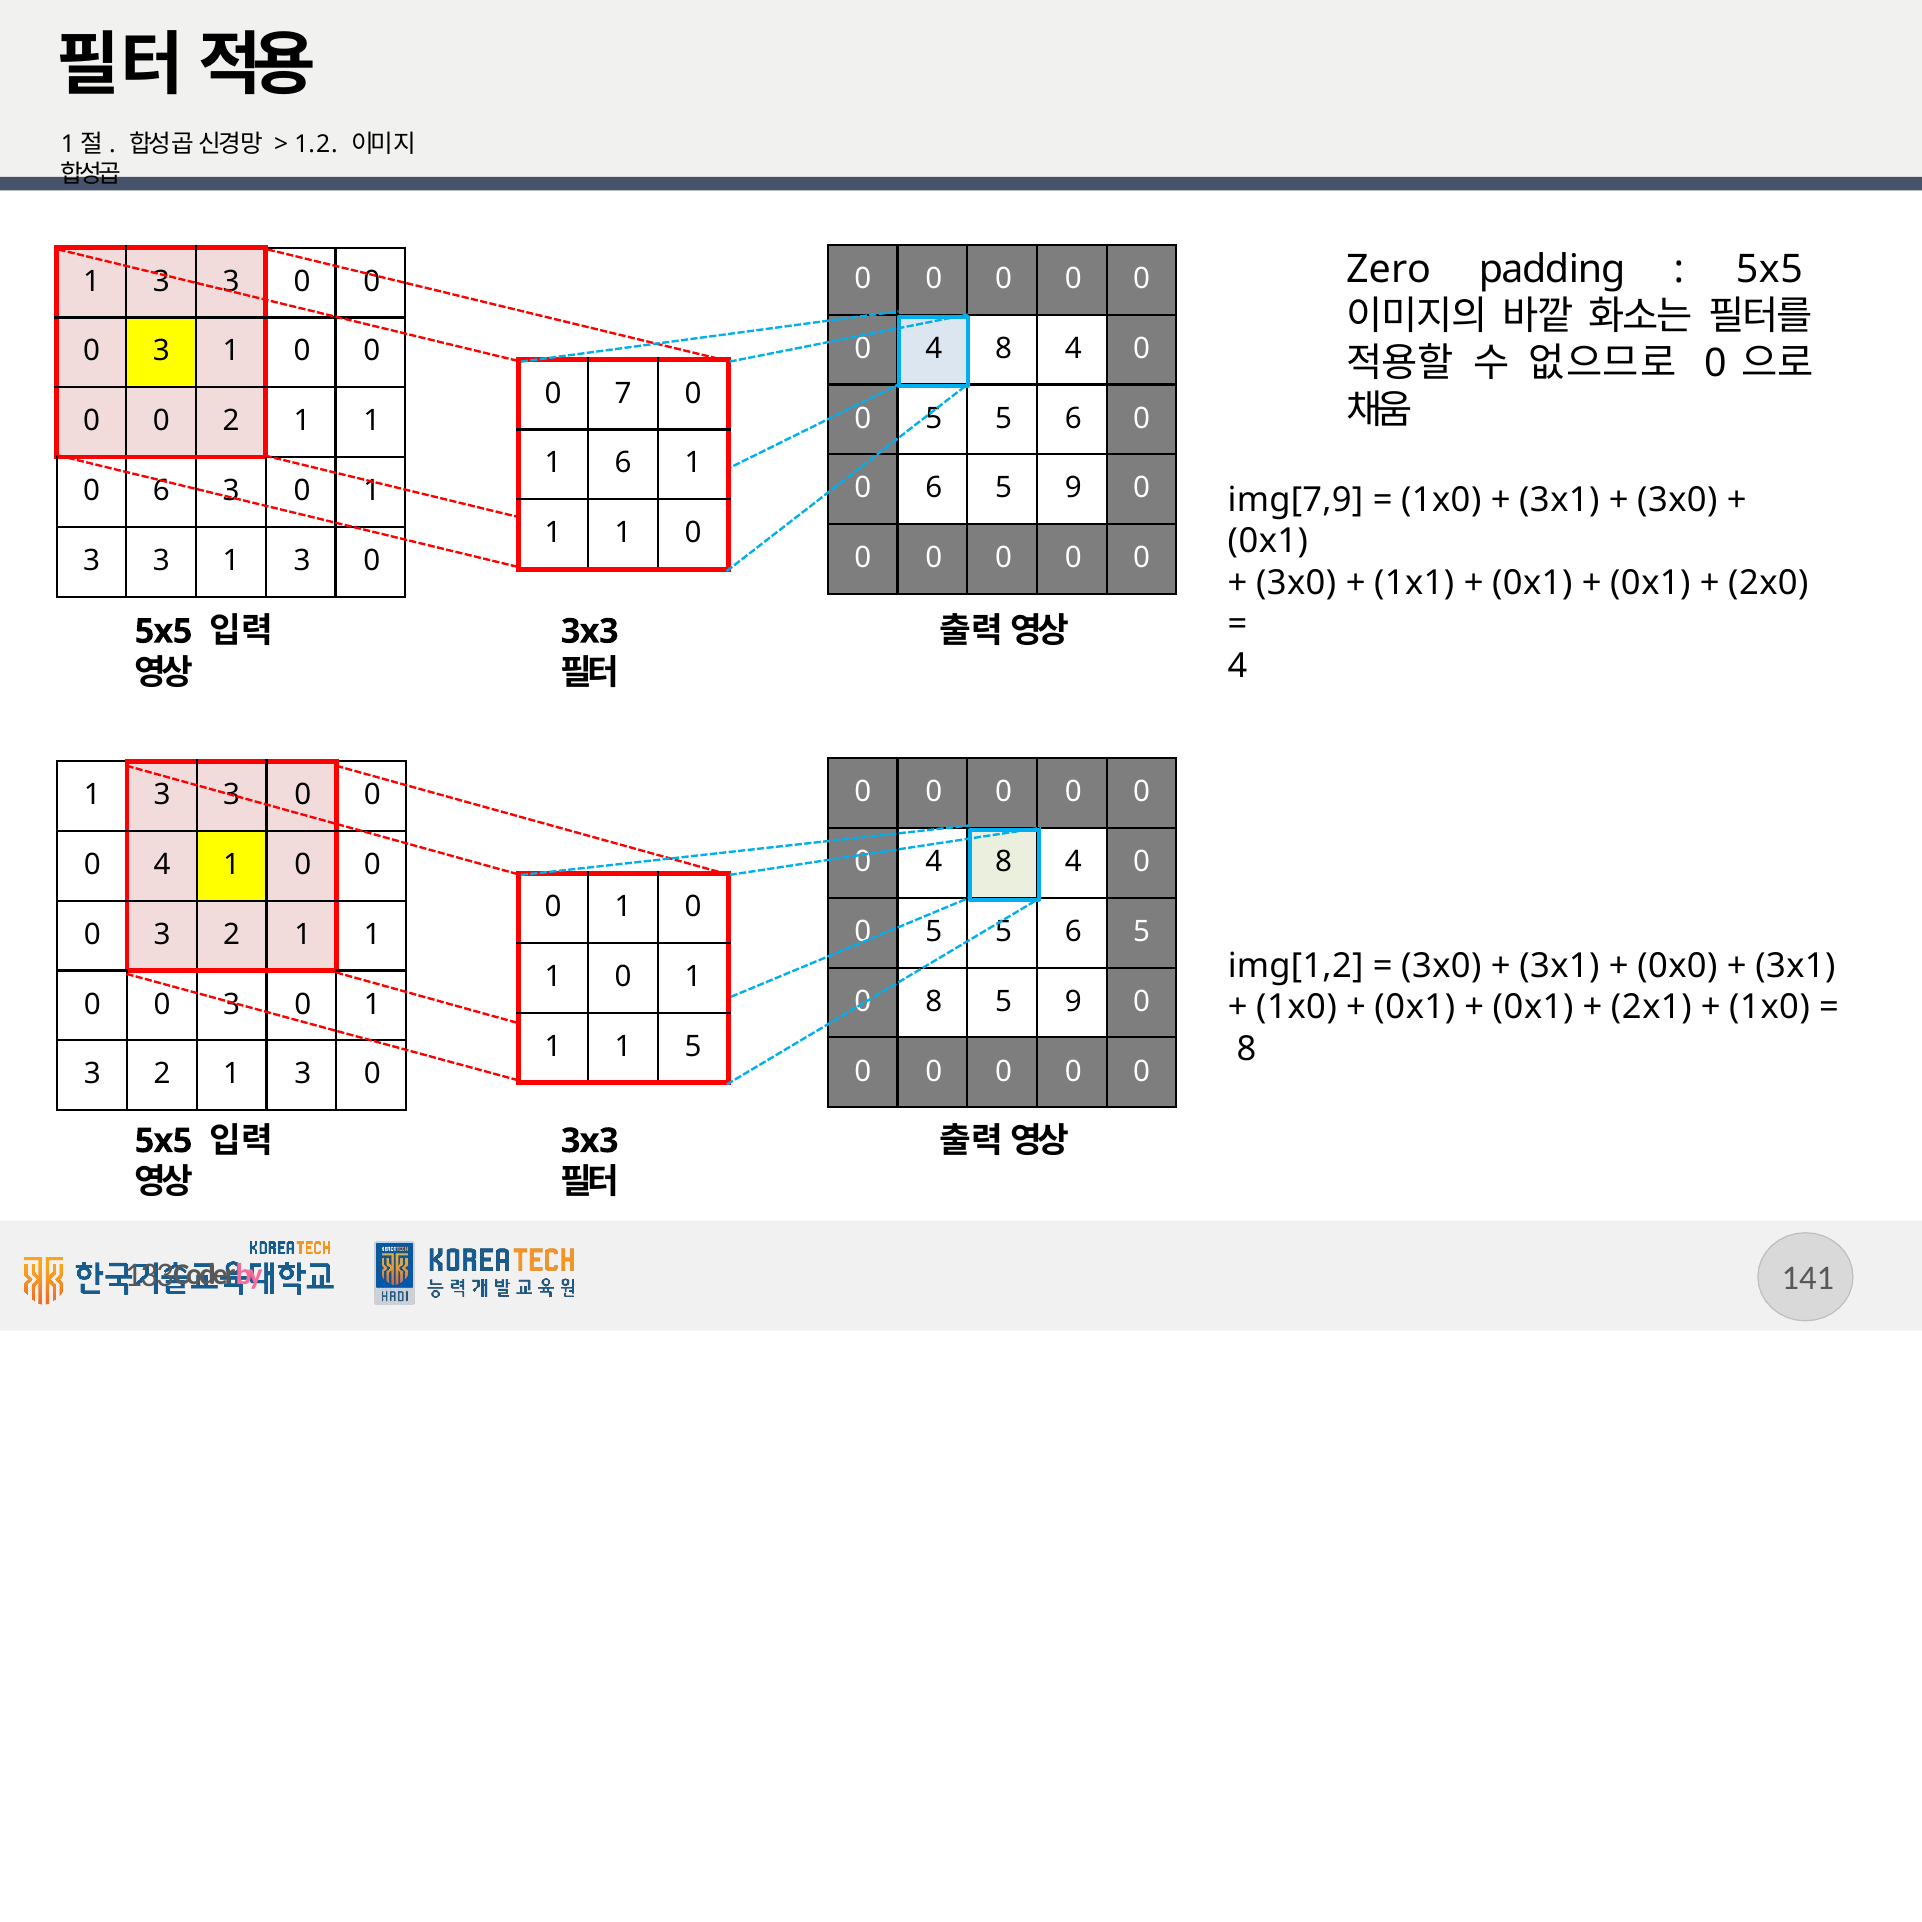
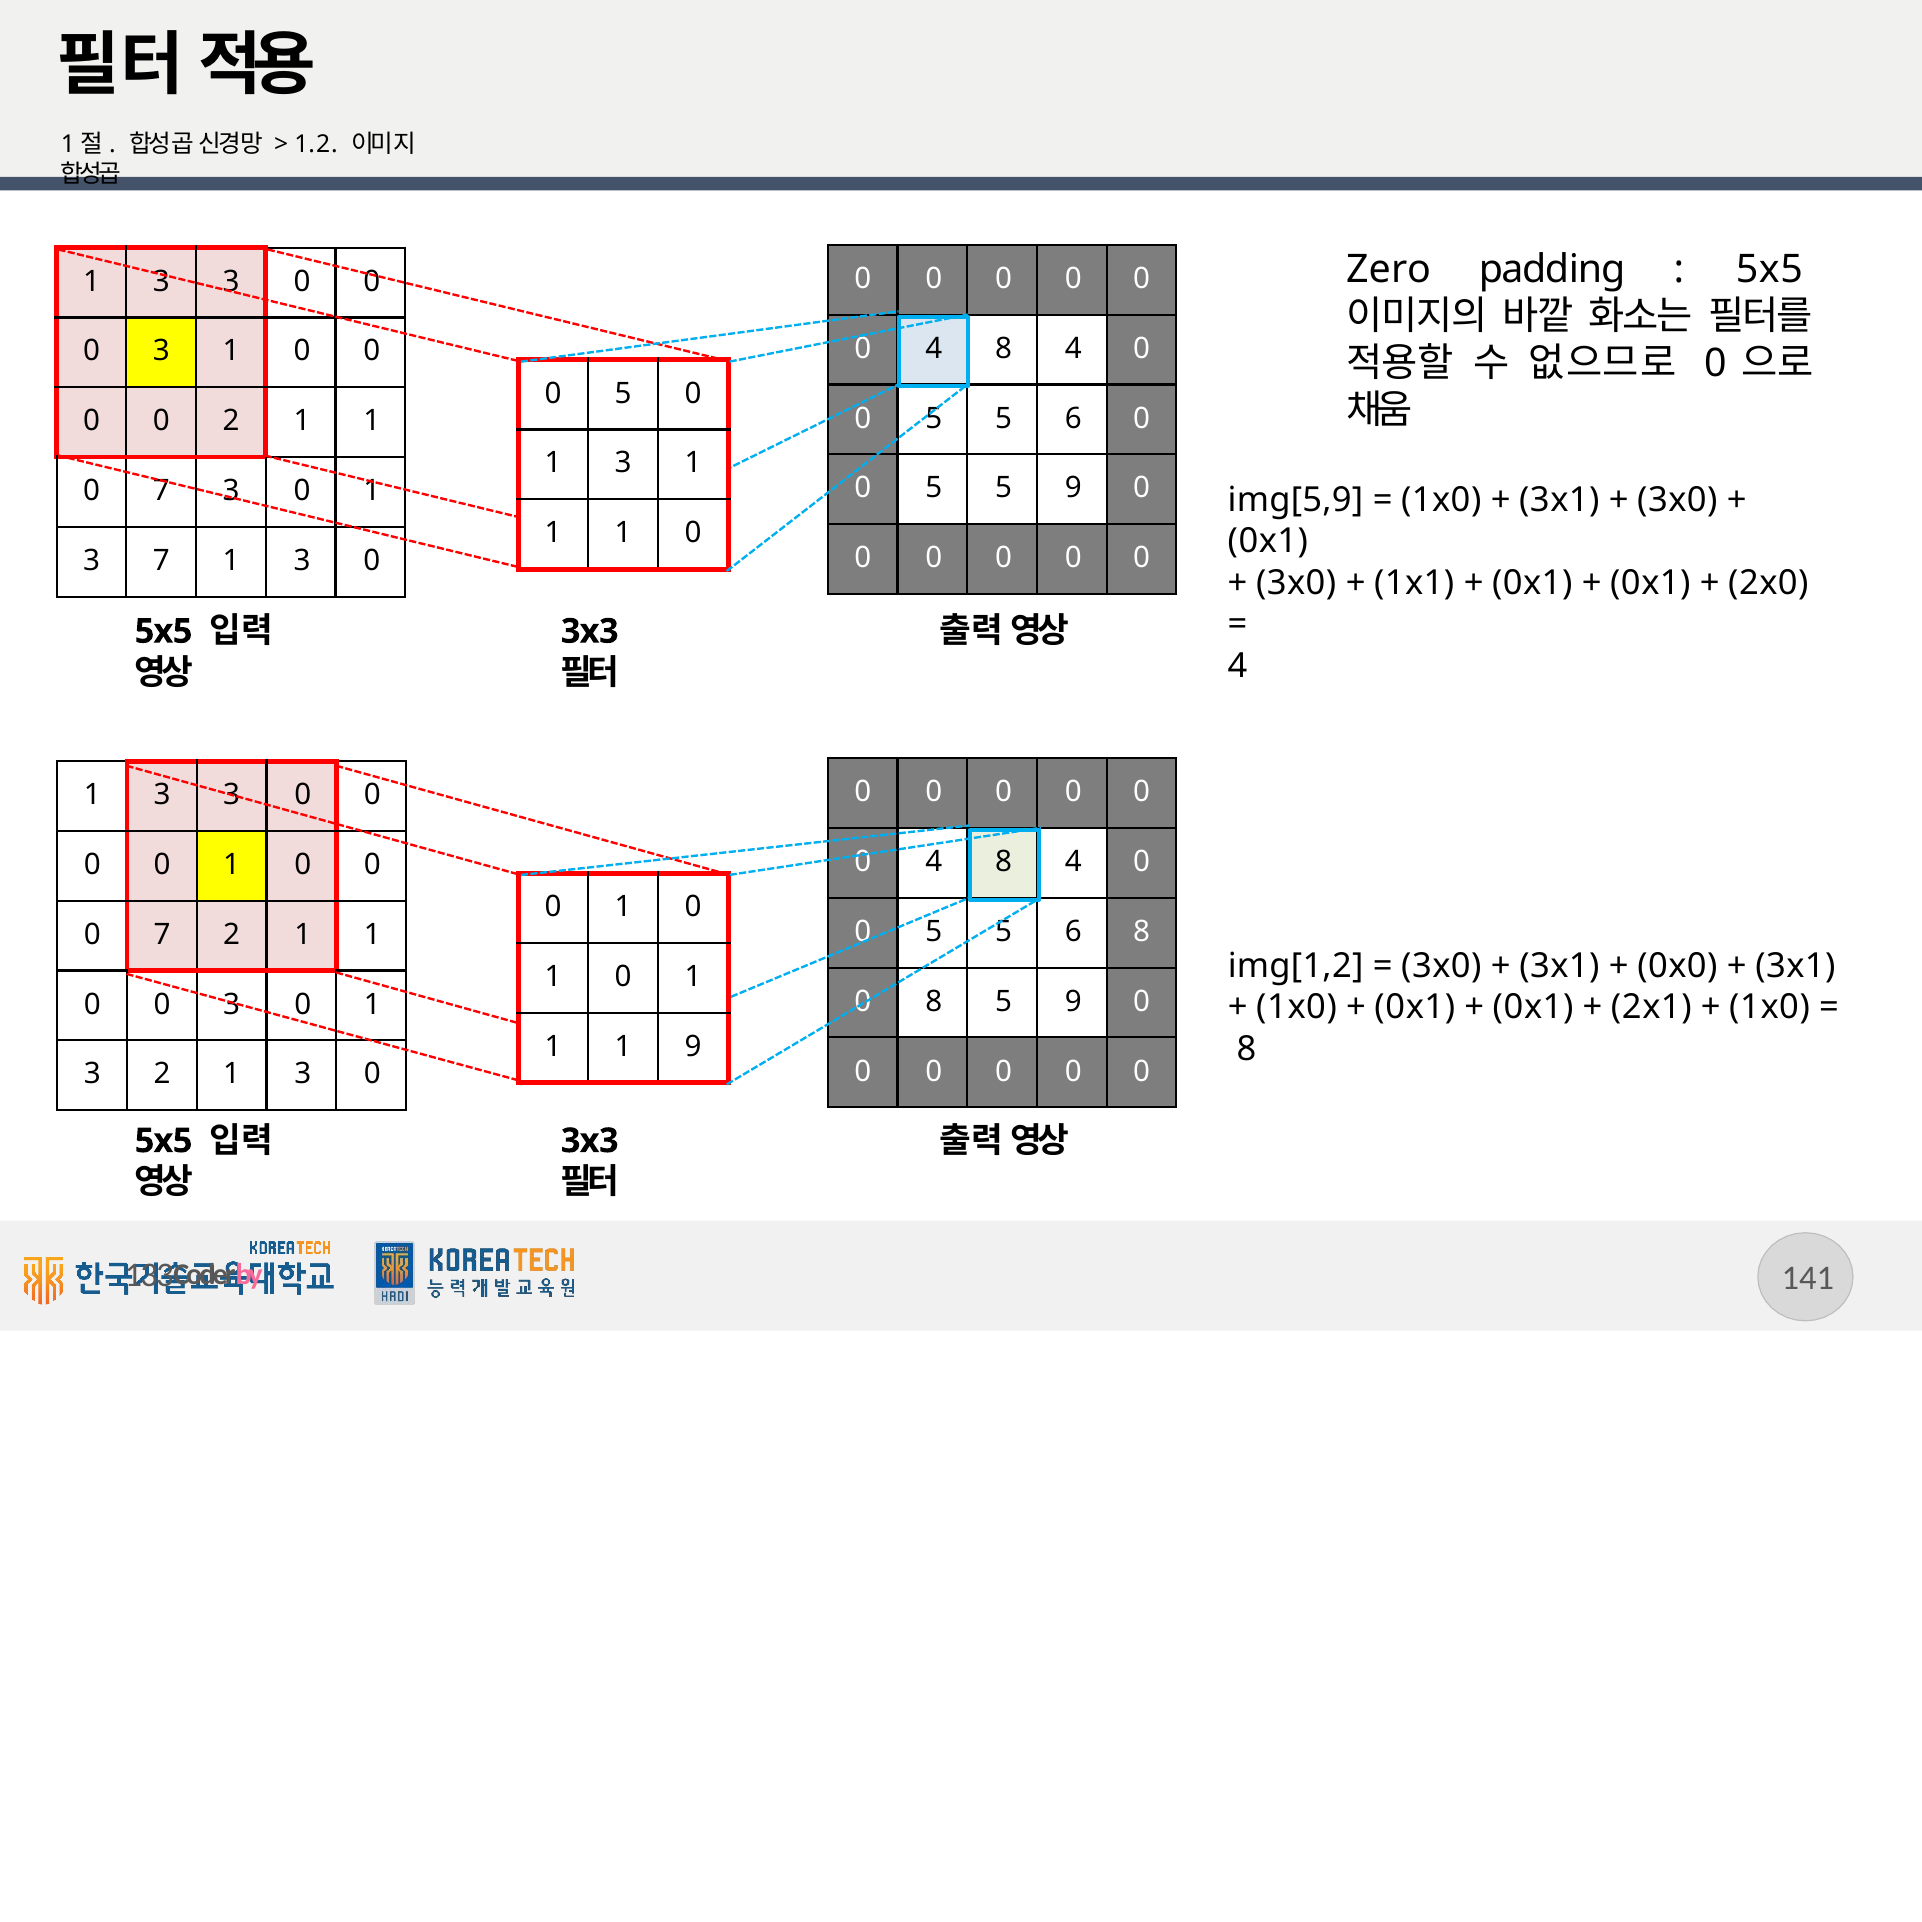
7 at (623, 393): 7 -> 5
6 at (623, 463): 6 -> 3
6 at (934, 488): 6 -> 5
6 at (161, 491): 6 -> 7
img[7,9: img[7,9 -> img[5,9
3 at (161, 561): 3 -> 7
4 at (162, 865): 4 -> 0
5 6 5: 5 -> 8
3 at (162, 935): 3 -> 7
1 5: 5 -> 9
